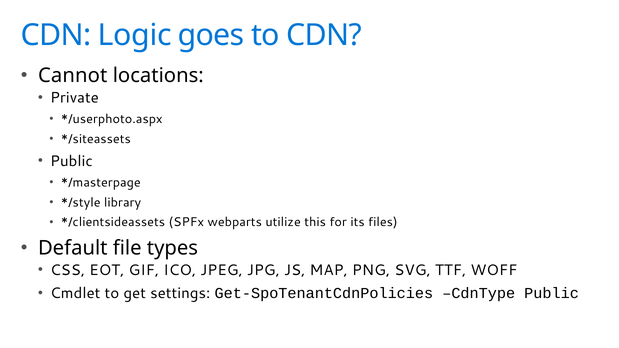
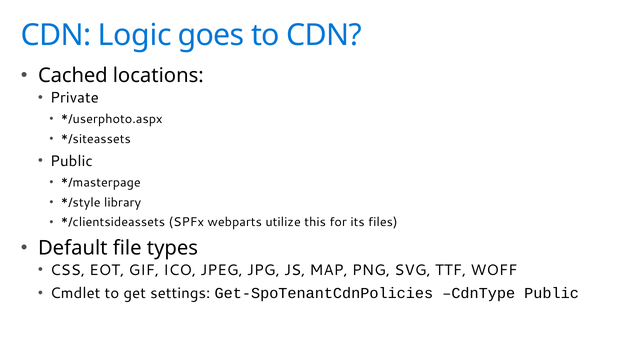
Cannot: Cannot -> Cached
